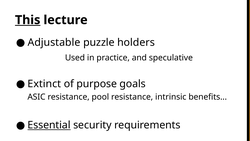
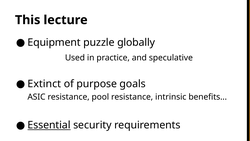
This underline: present -> none
Adjustable: Adjustable -> Equipment
holders: holders -> globally
